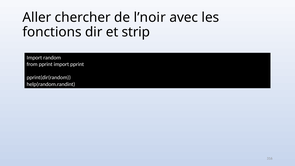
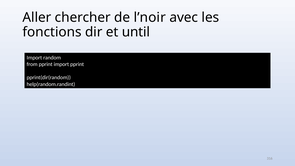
strip: strip -> until
